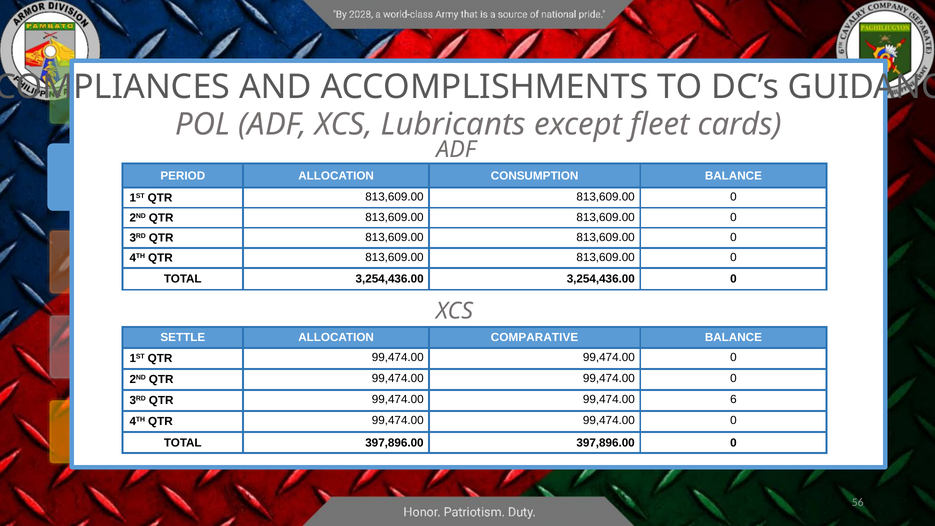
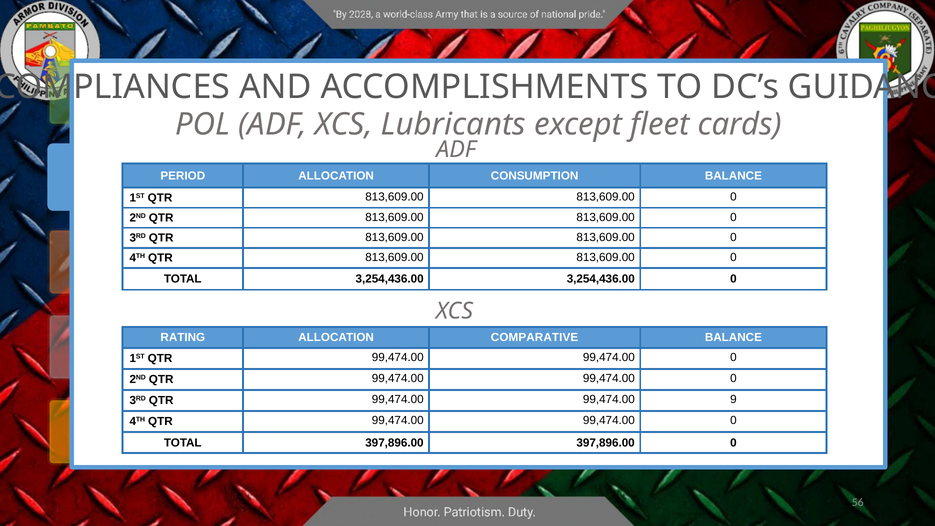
SETTLE: SETTLE -> RATING
6: 6 -> 9
